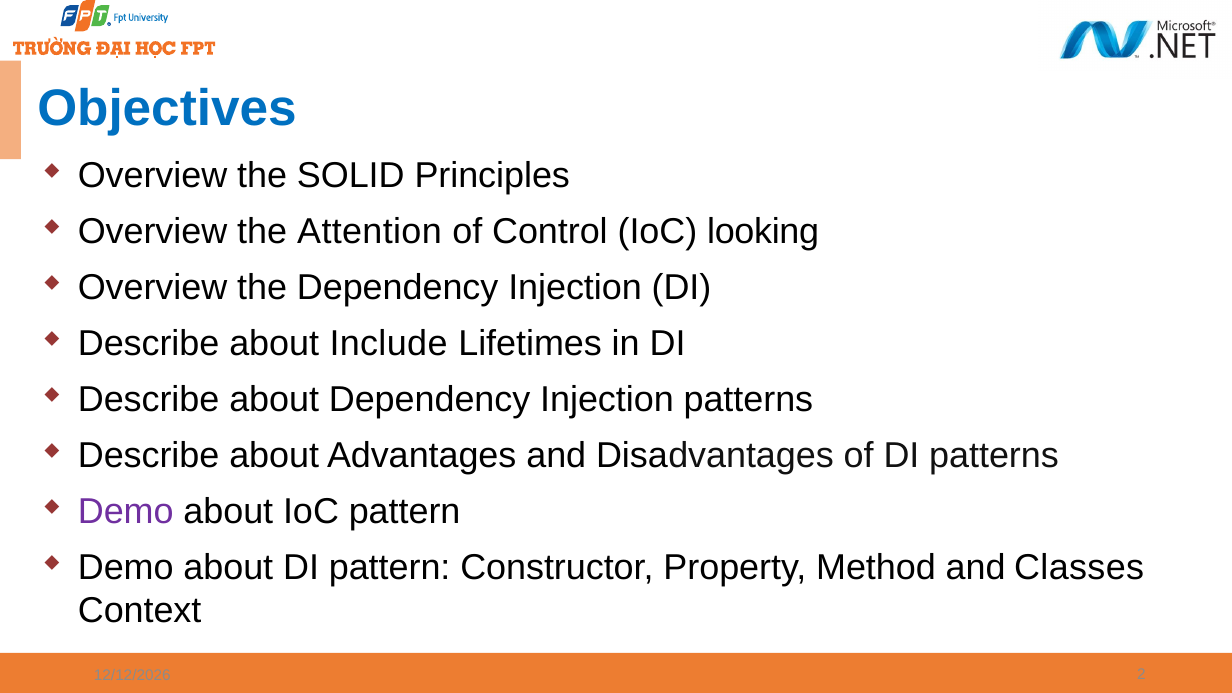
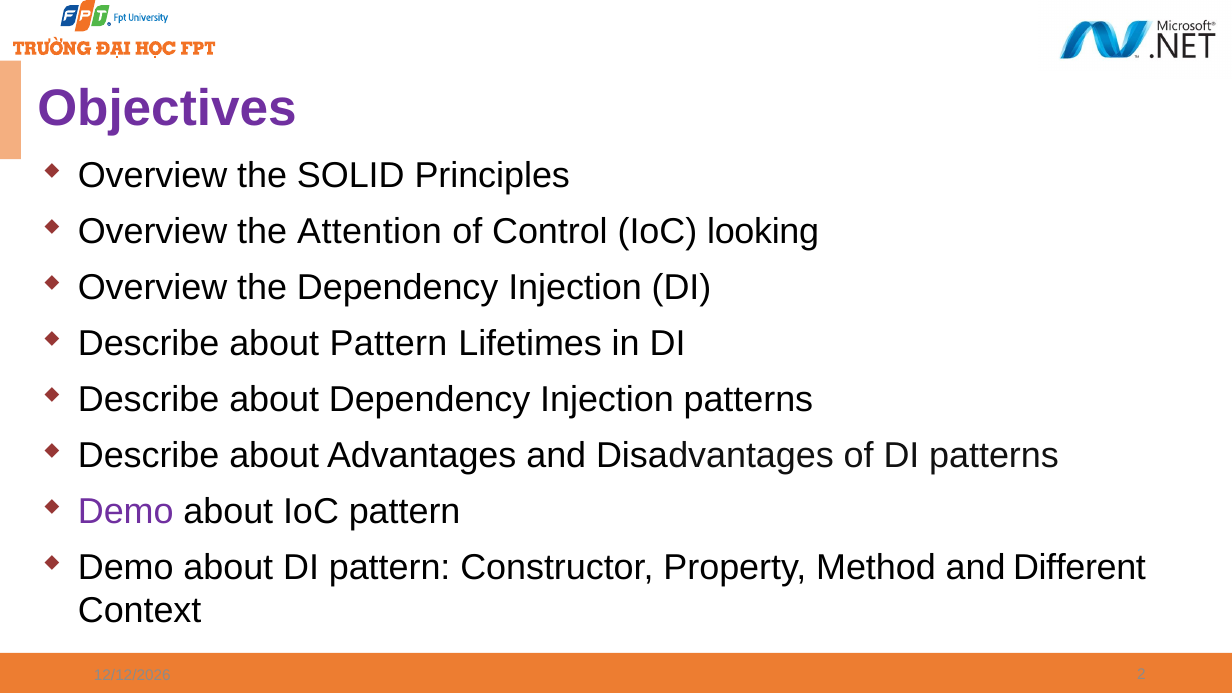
Objectives colour: blue -> purple
about Include: Include -> Pattern
Classes: Classes -> Different
